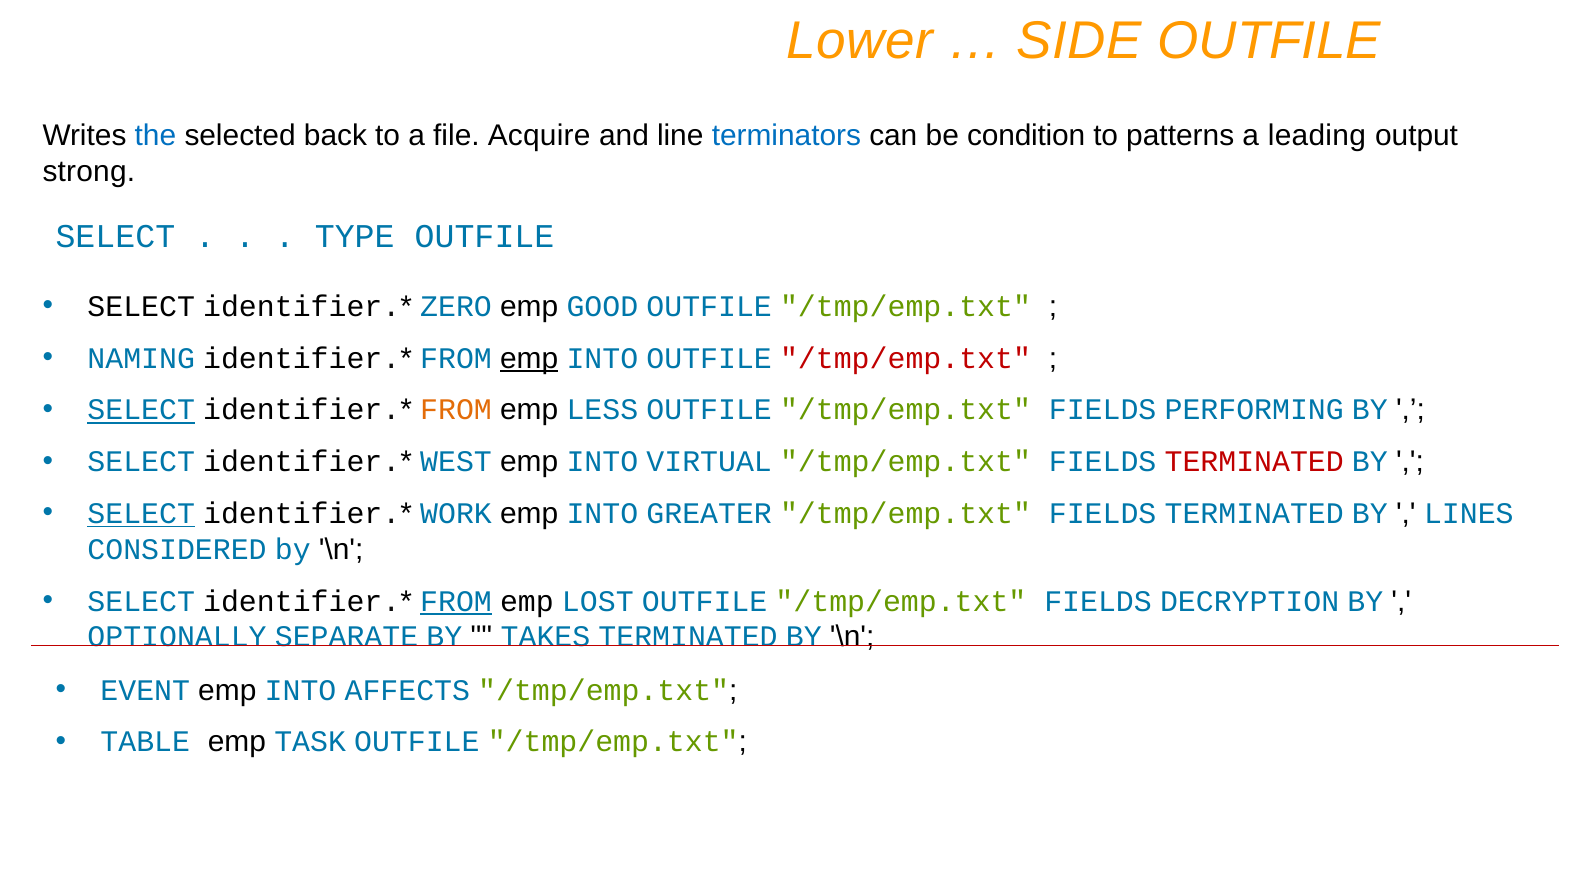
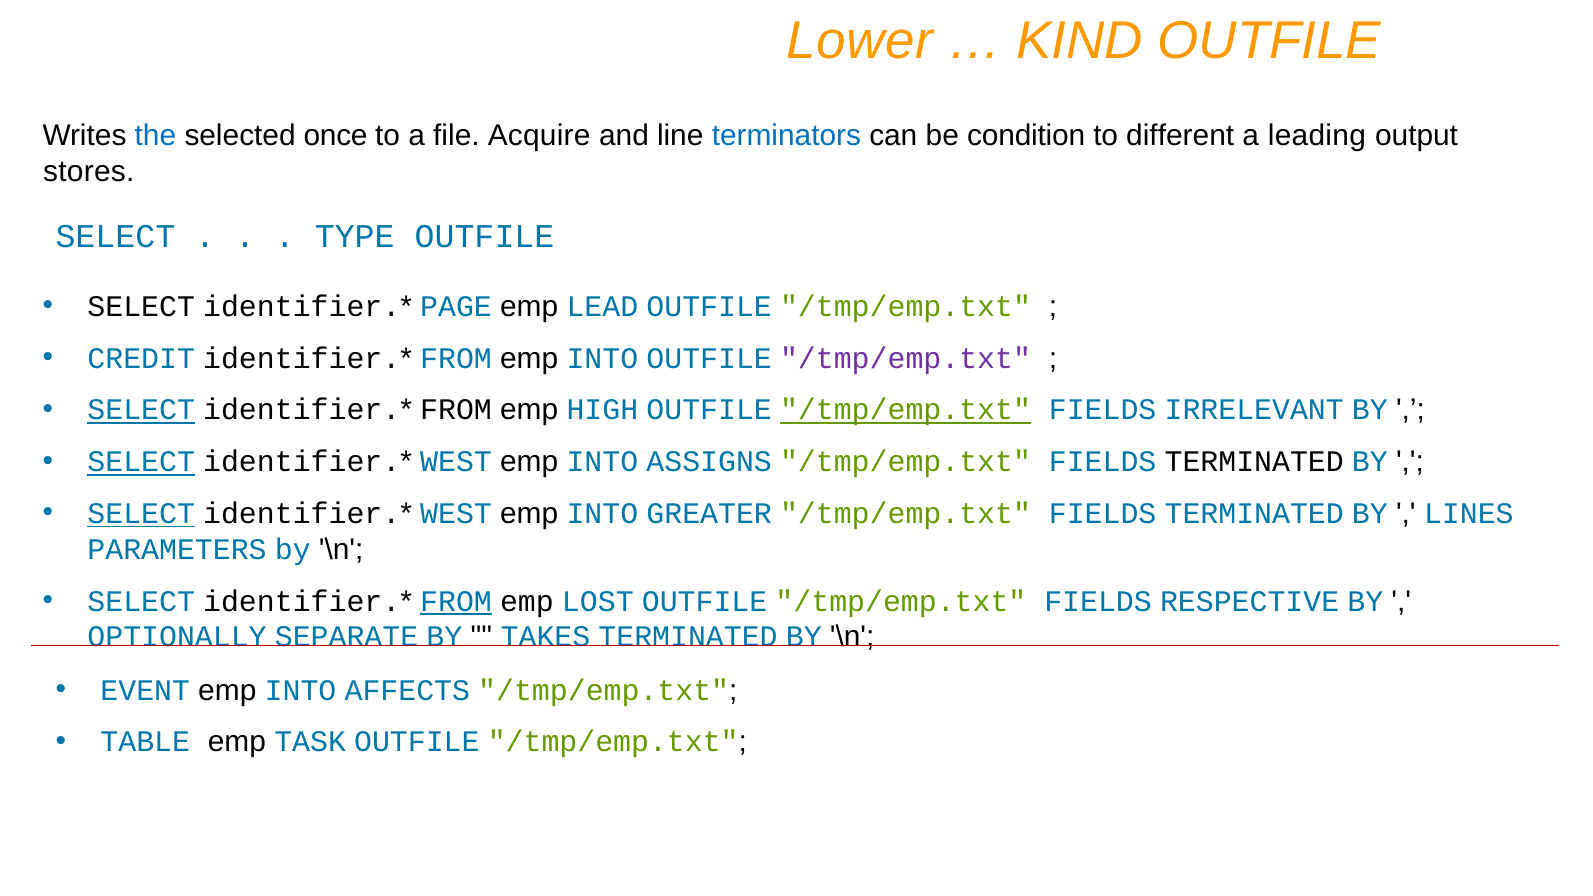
SIDE: SIDE -> KIND
back: back -> once
patterns: patterns -> different
strong: strong -> stores
ZERO: ZERO -> PAGE
GOOD: GOOD -> LEAD
NAMING: NAMING -> CREDIT
emp at (529, 358) underline: present -> none
/tmp/emp.txt at (906, 358) colour: red -> purple
FROM at (456, 410) colour: orange -> black
LESS: LESS -> HIGH
/tmp/emp.txt at (906, 410) underline: none -> present
PERFORMING: PERFORMING -> IRRELEVANT
SELECT at (141, 462) underline: none -> present
VIRTUAL: VIRTUAL -> ASSIGNS
TERMINATED at (1254, 462) colour: red -> black
WORK at (456, 514): WORK -> WEST
CONSIDERED: CONSIDERED -> PARAMETERS
DECRYPTION: DECRYPTION -> RESPECTIVE
